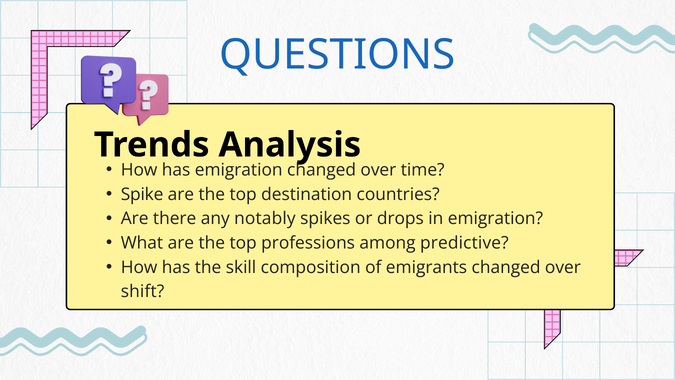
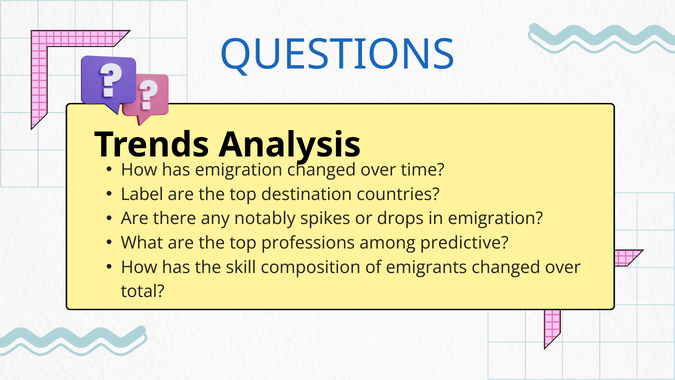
Spike: Spike -> Label
shift: shift -> total
